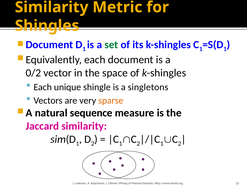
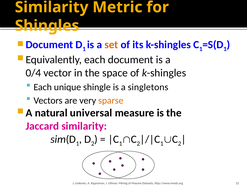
set colour: green -> orange
0/2: 0/2 -> 0/4
sequence: sequence -> universal
